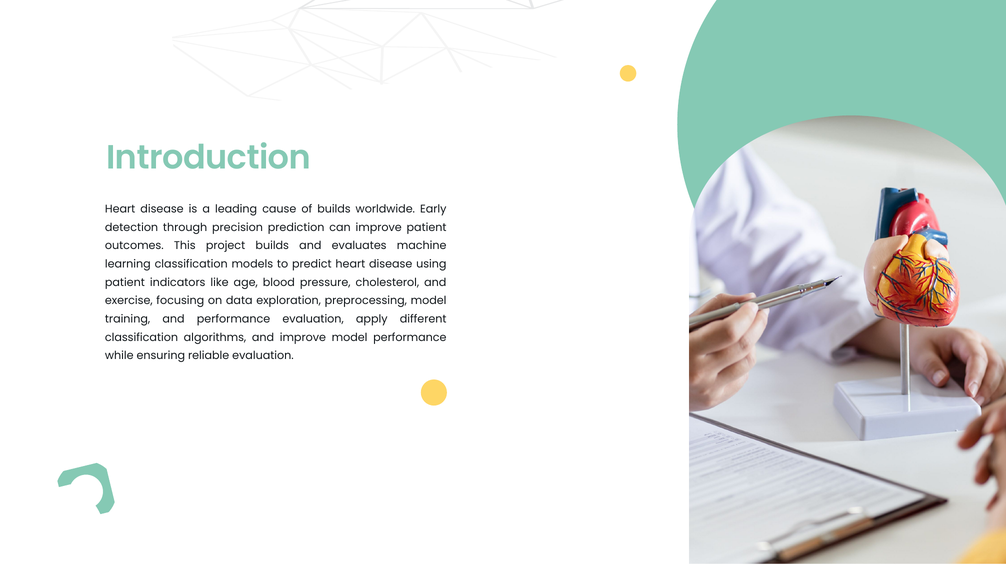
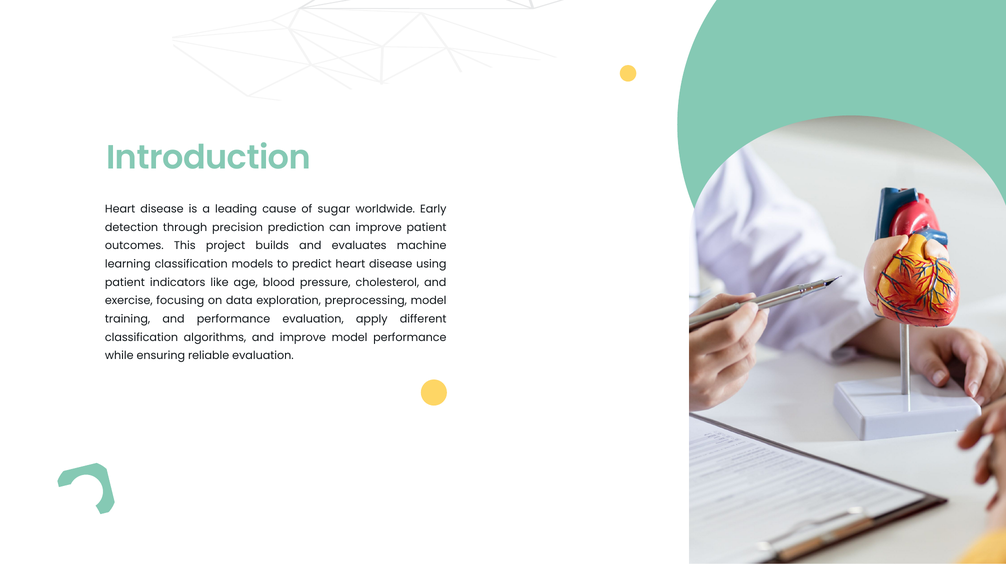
of builds: builds -> sugar
